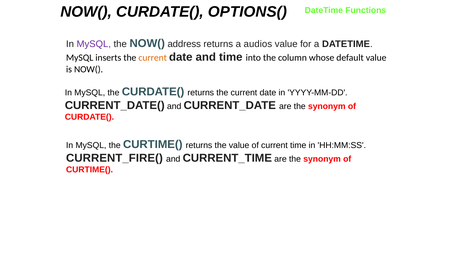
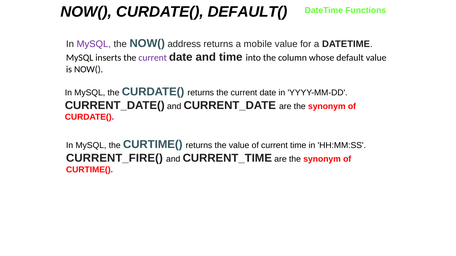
OPTIONS(: OPTIONS( -> DEFAULT(
audios: audios -> mobile
current at (153, 58) colour: orange -> purple
